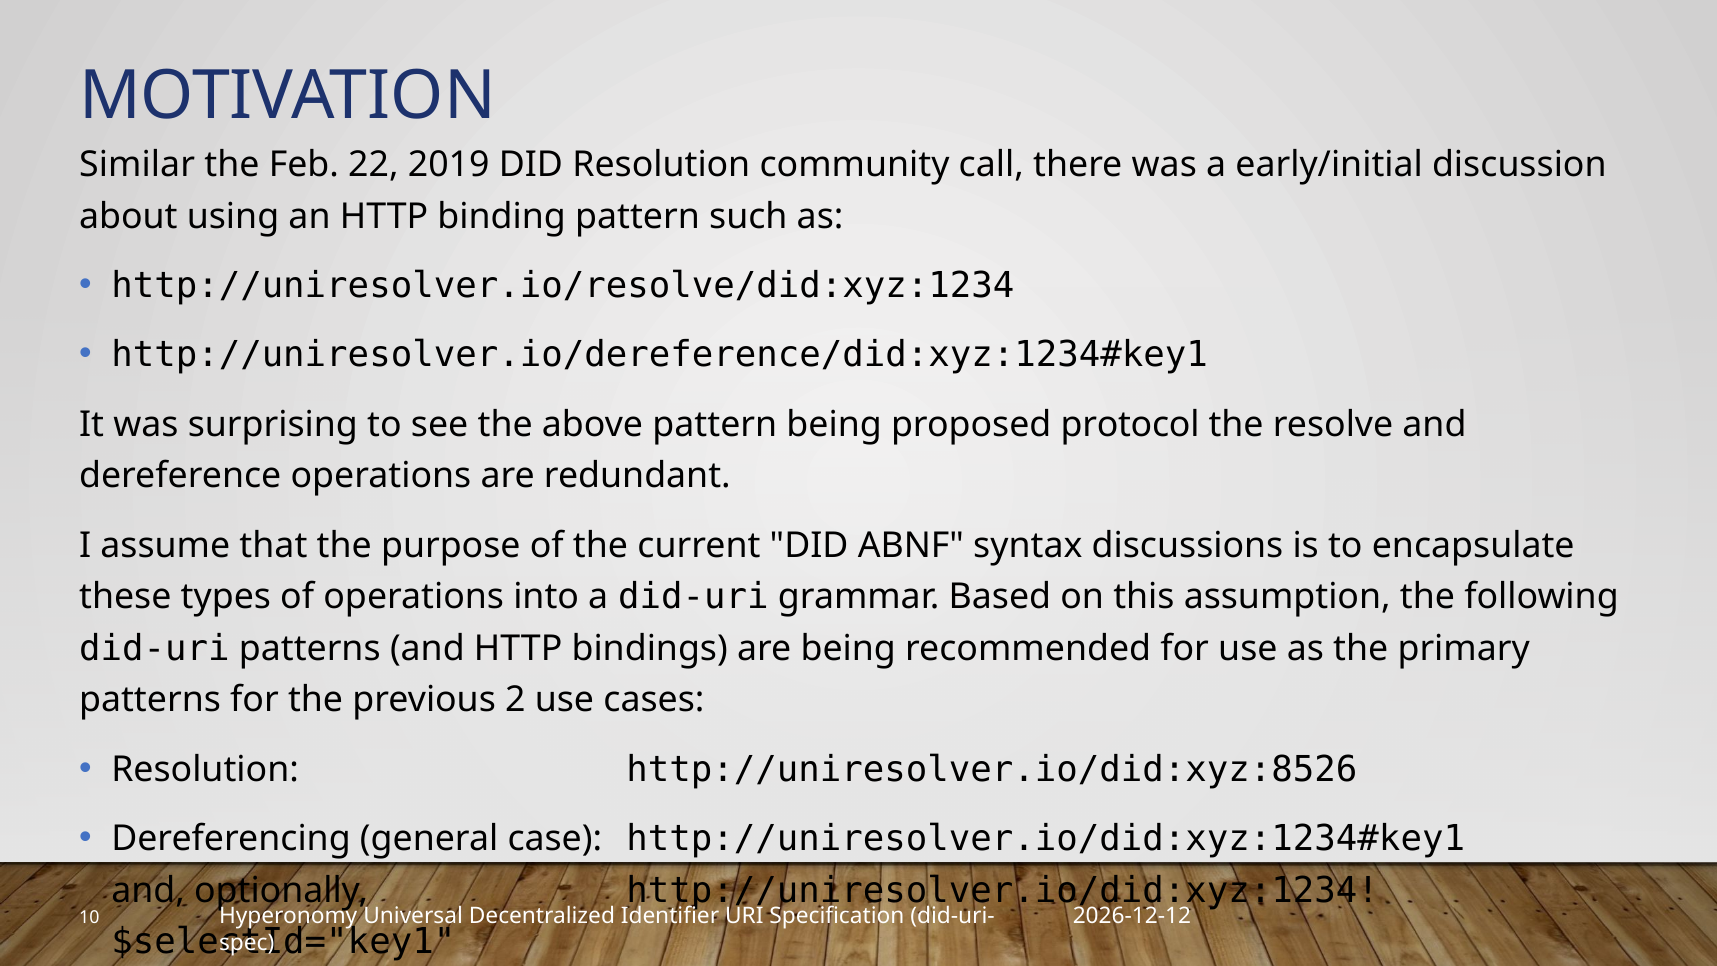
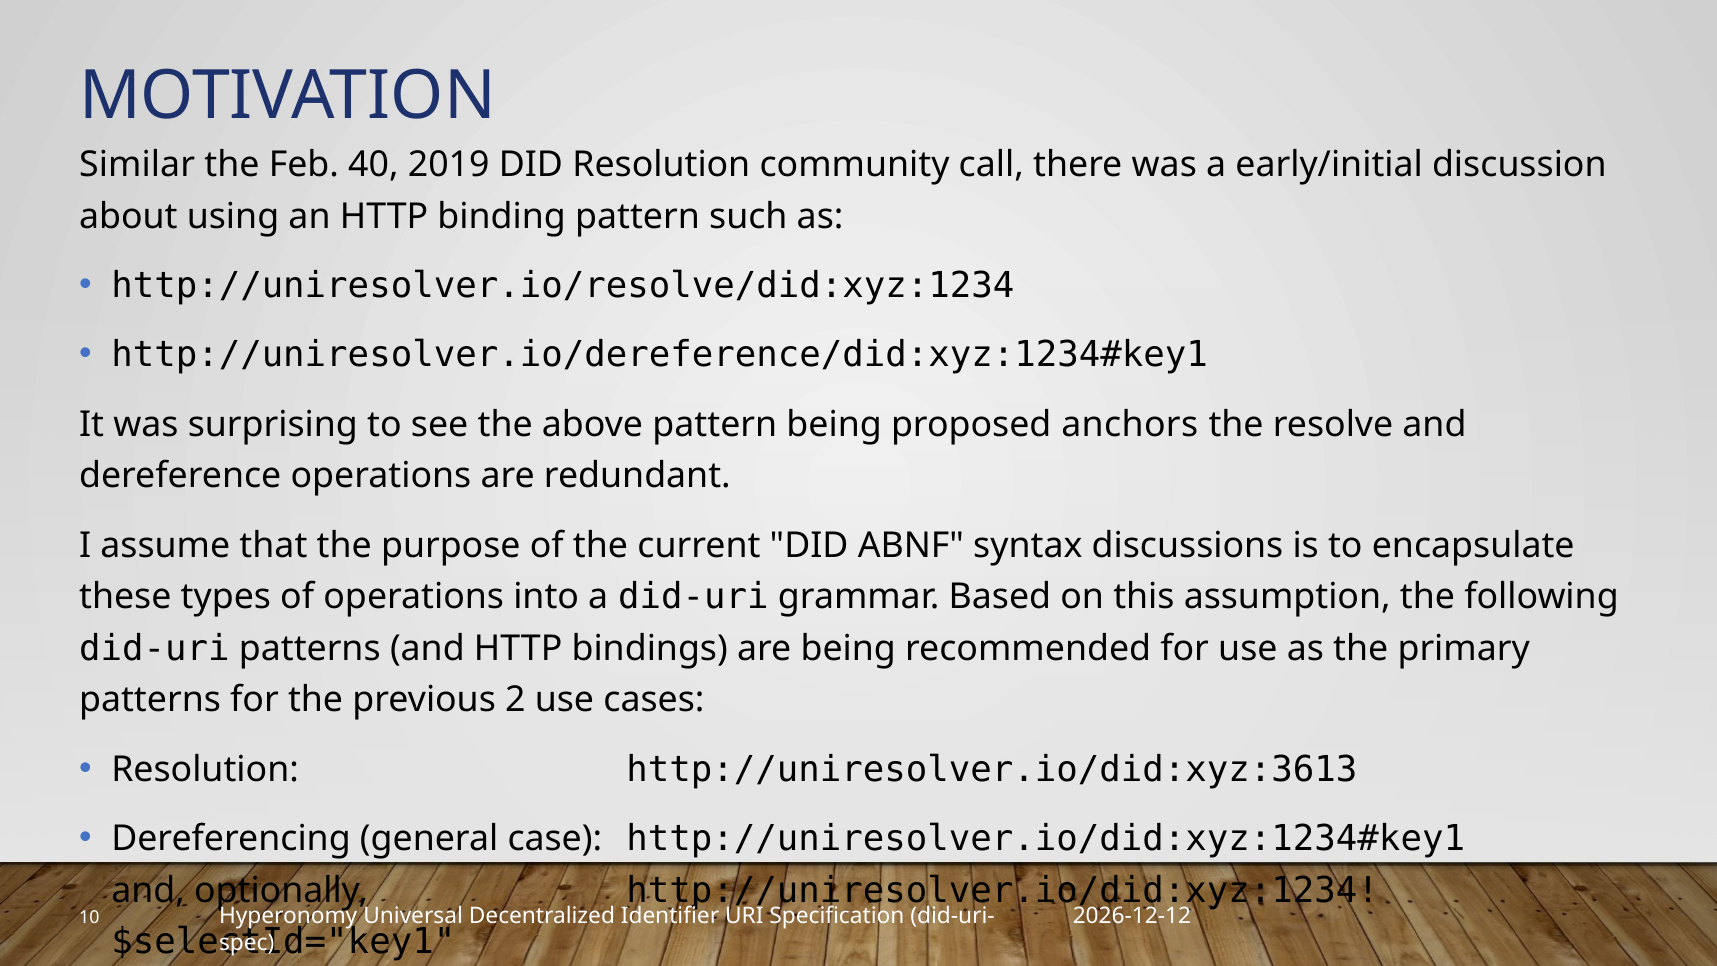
22: 22 -> 40
protocol: protocol -> anchors
http://uniresolver.io/did:xyz:8526: http://uniresolver.io/did:xyz:8526 -> http://uniresolver.io/did:xyz:3613
